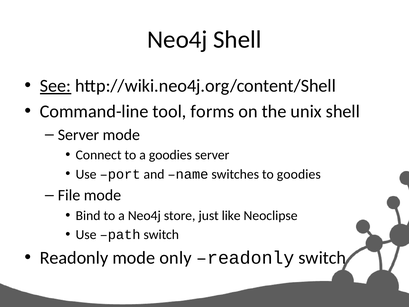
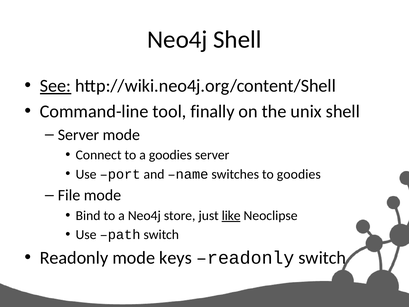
forms: forms -> finally
like underline: none -> present
only: only -> keys
